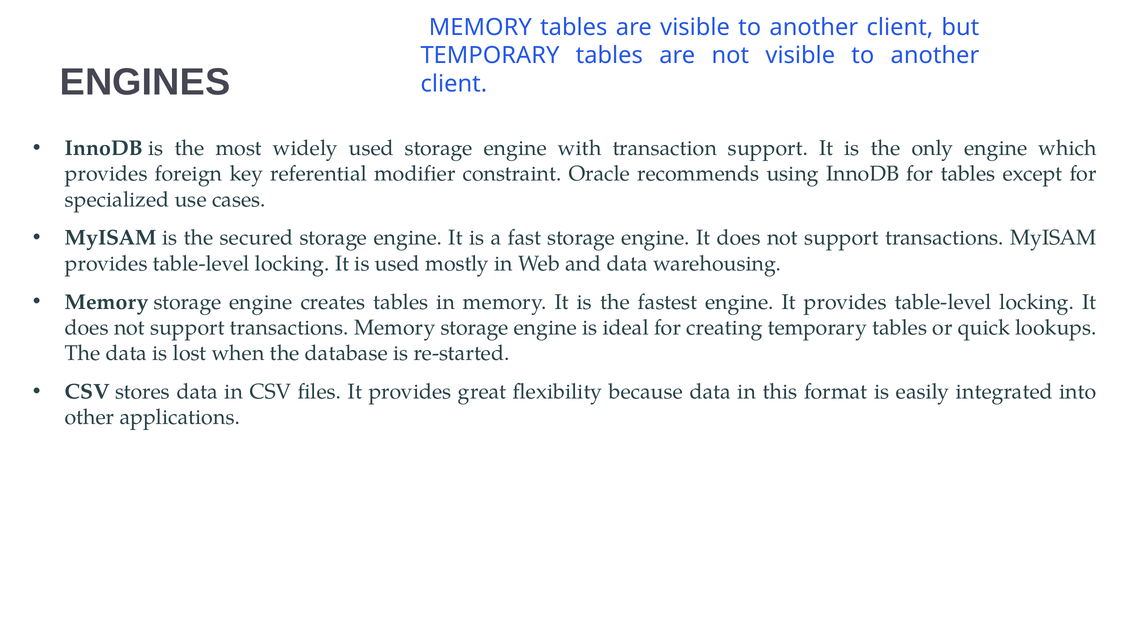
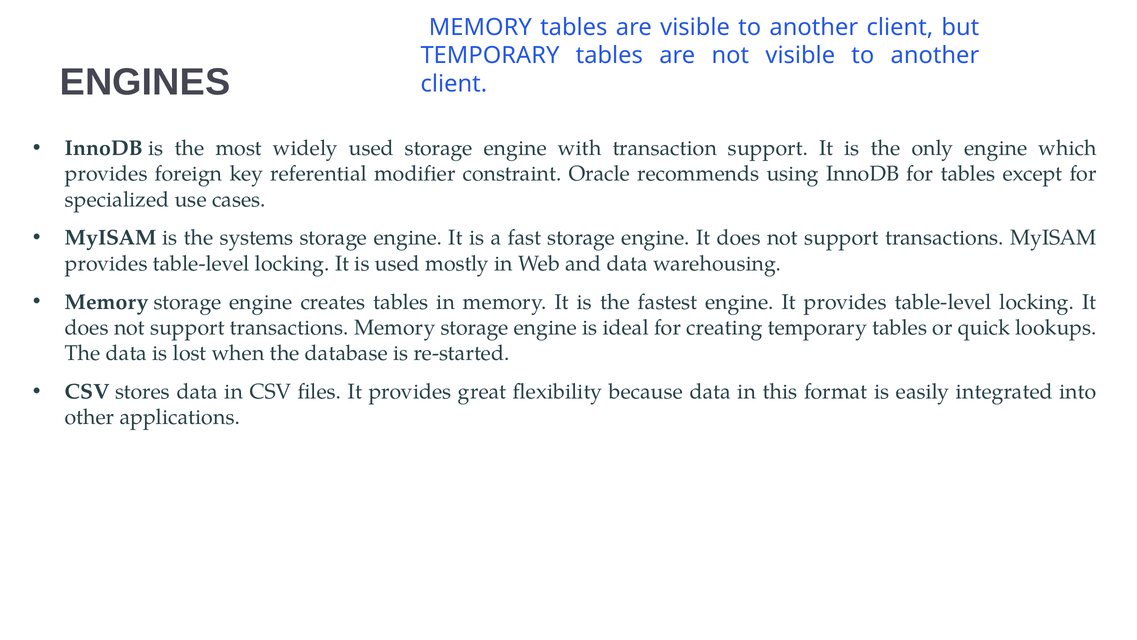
secured: secured -> systems
